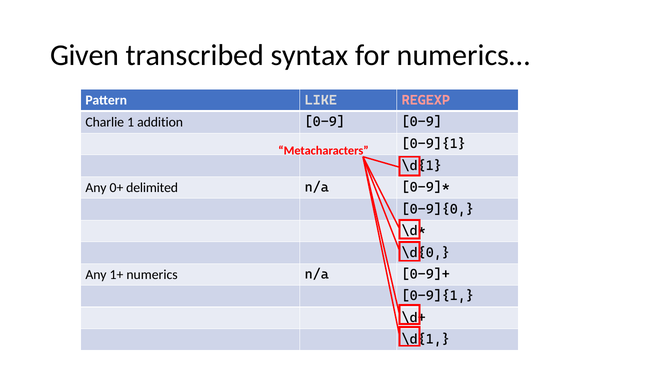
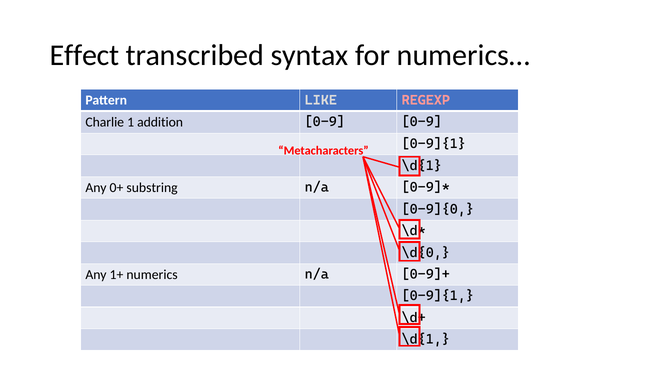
Given: Given -> Effect
delimited: delimited -> substring
